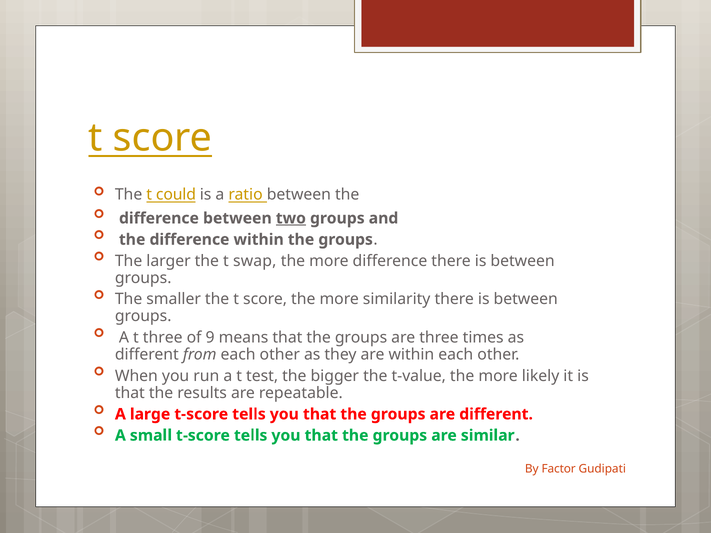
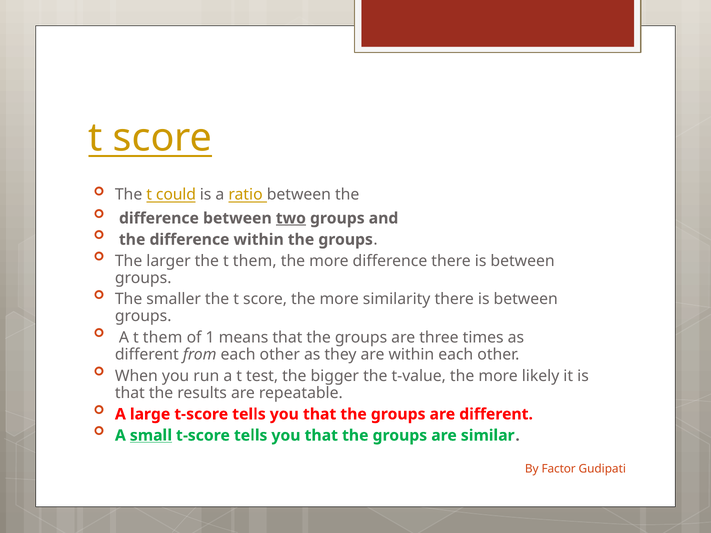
the t swap: swap -> them
A t three: three -> them
9: 9 -> 1
small underline: none -> present
